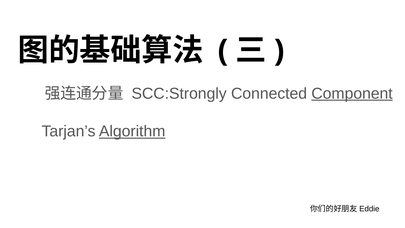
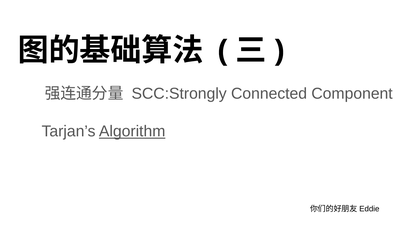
Component underline: present -> none
